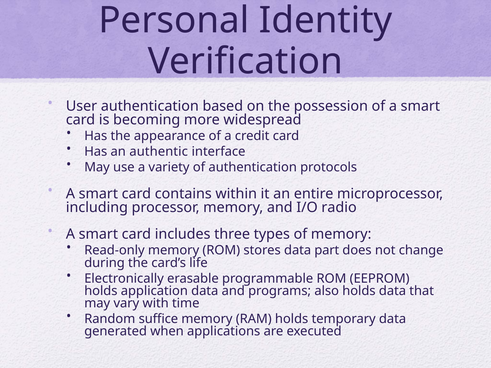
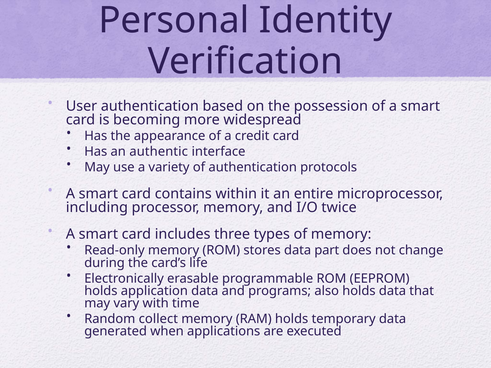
radio: radio -> twice
suffice: suffice -> collect
